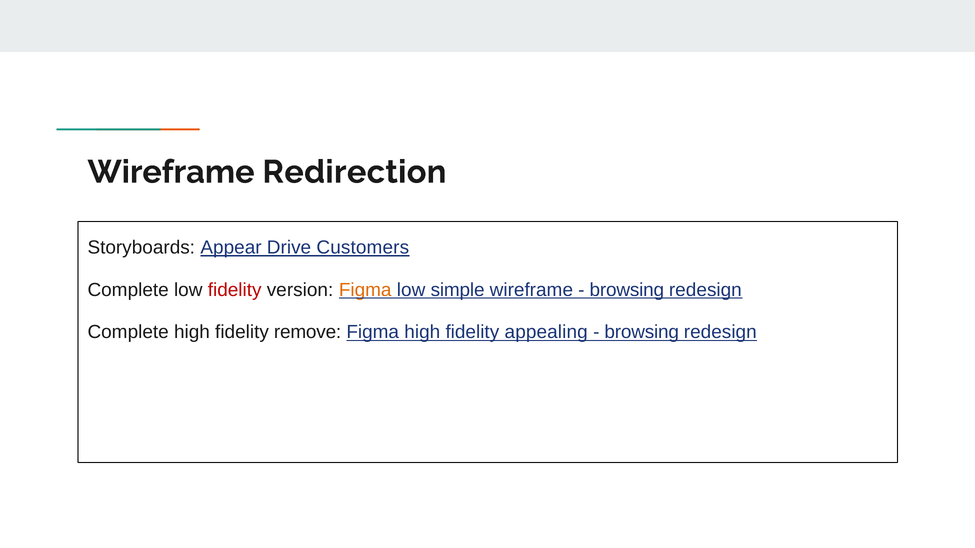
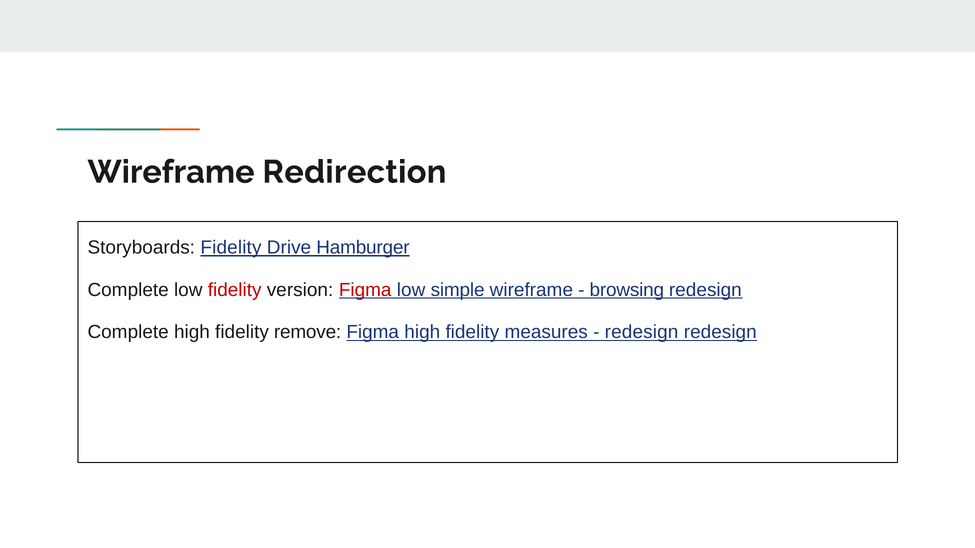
Storyboards Appear: Appear -> Fidelity
Customers: Customers -> Hamburger
Figma at (365, 290) colour: orange -> red
appealing: appealing -> measures
browsing at (642, 332): browsing -> redesign
